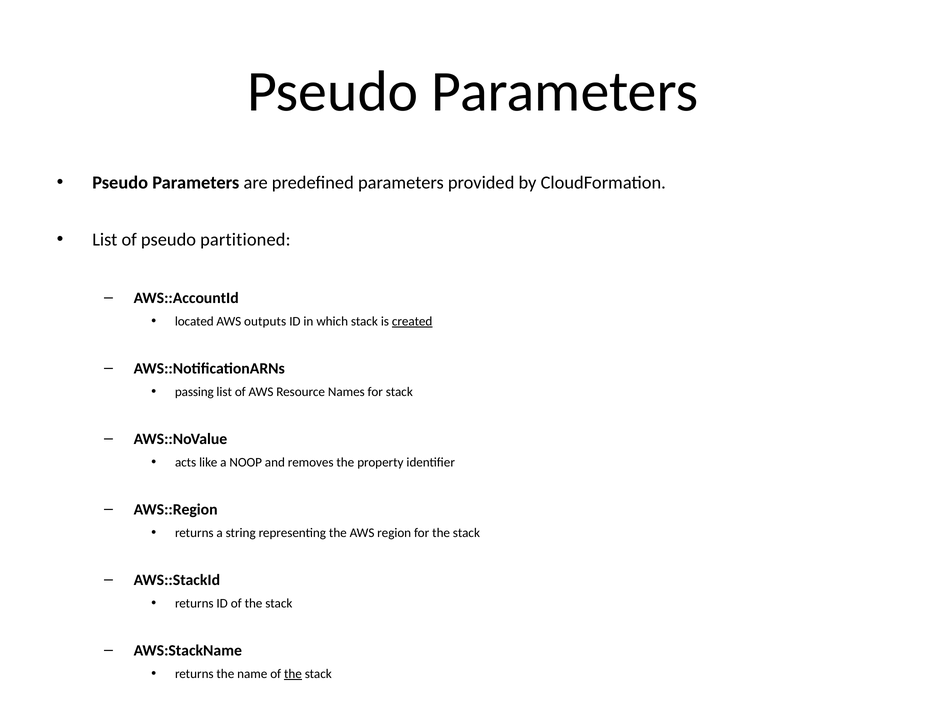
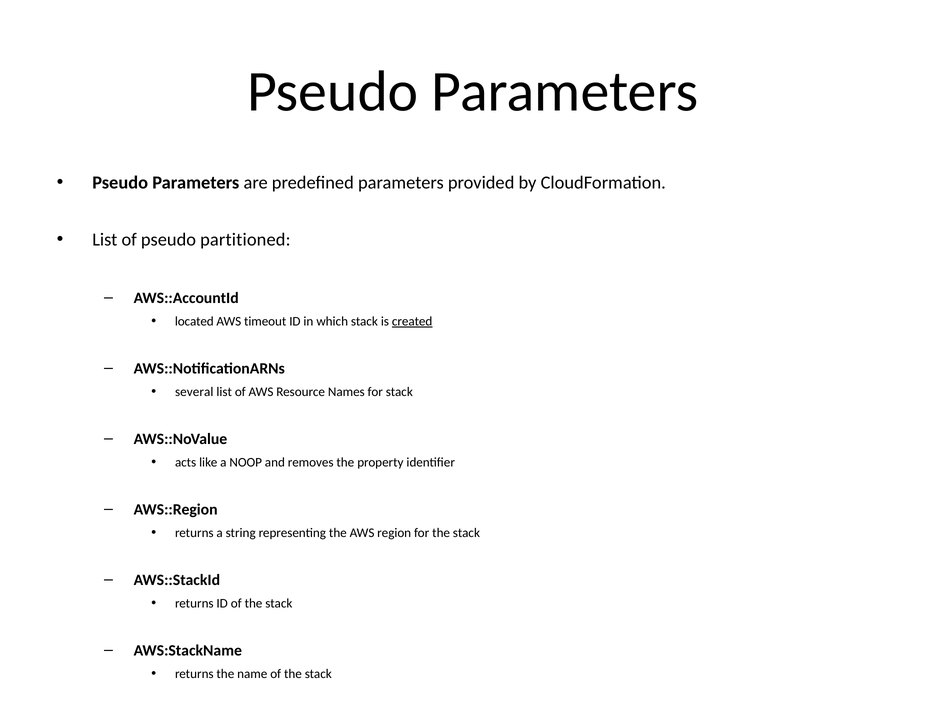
outputs: outputs -> timeout
passing: passing -> several
the at (293, 673) underline: present -> none
